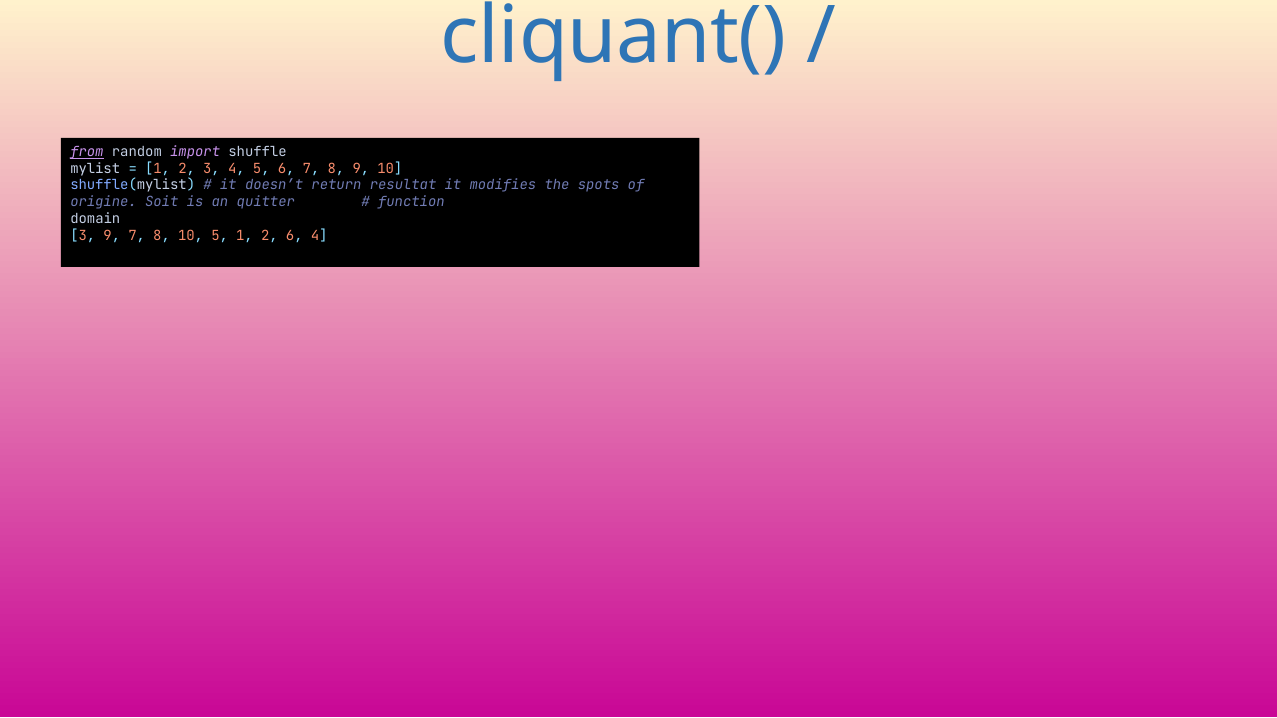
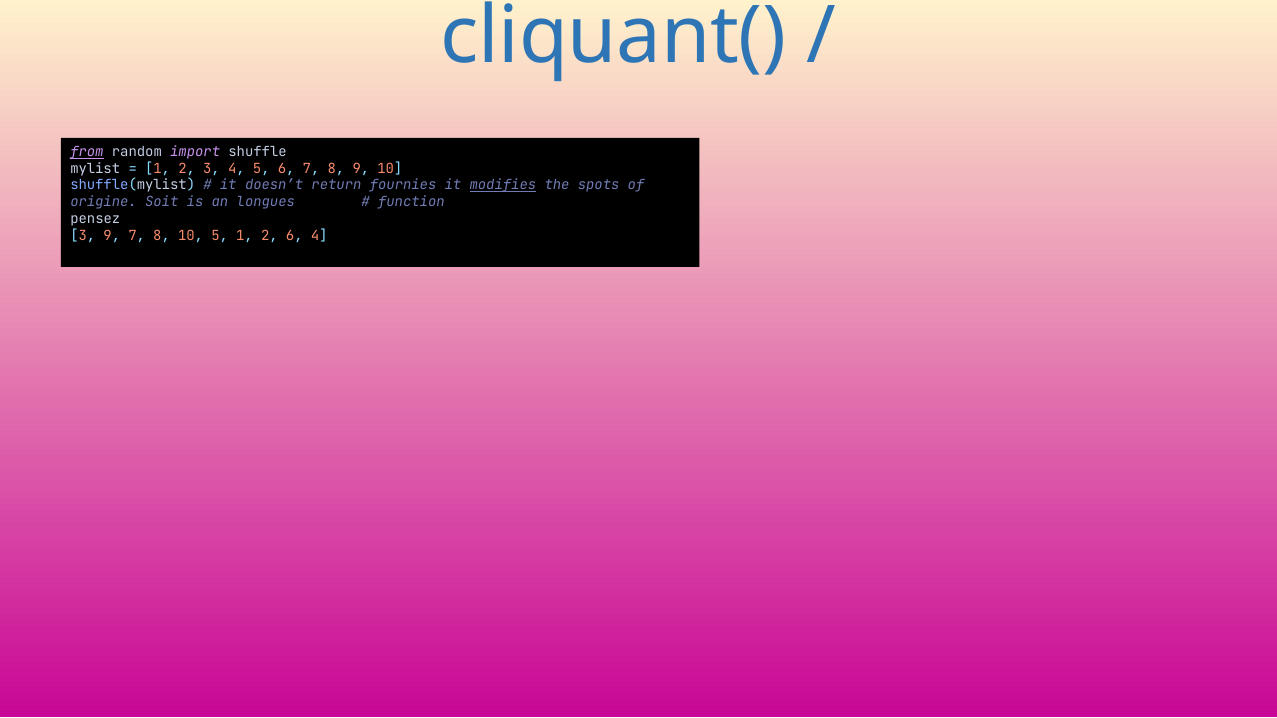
resultat: resultat -> fournies
modifies underline: none -> present
quitter: quitter -> longues
domain: domain -> pensez
